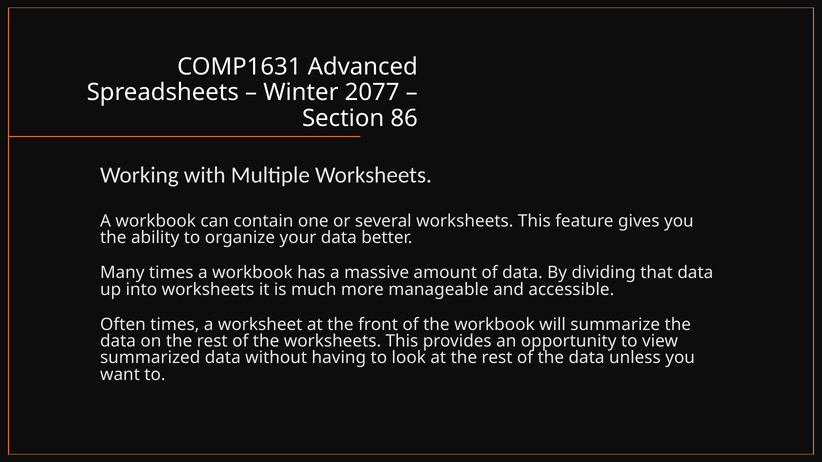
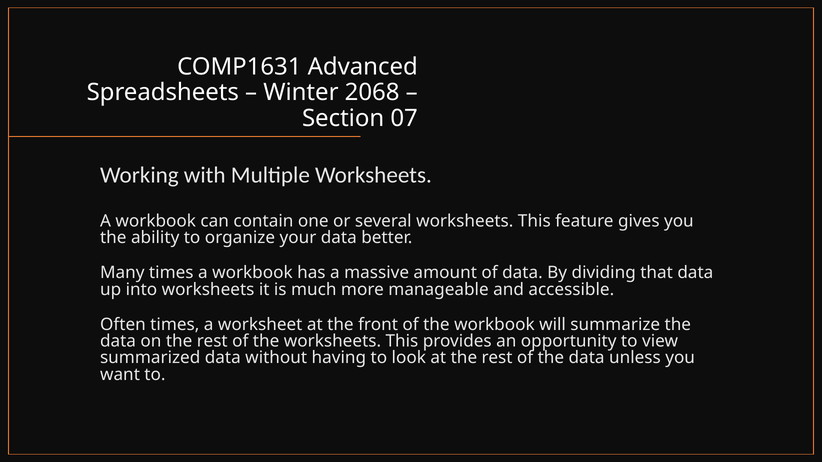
2077: 2077 -> 2068
86: 86 -> 07
